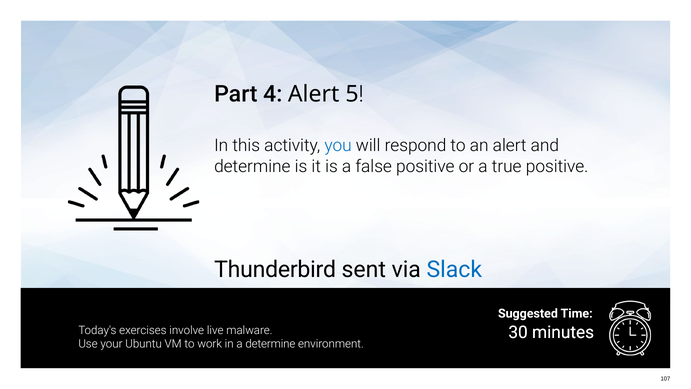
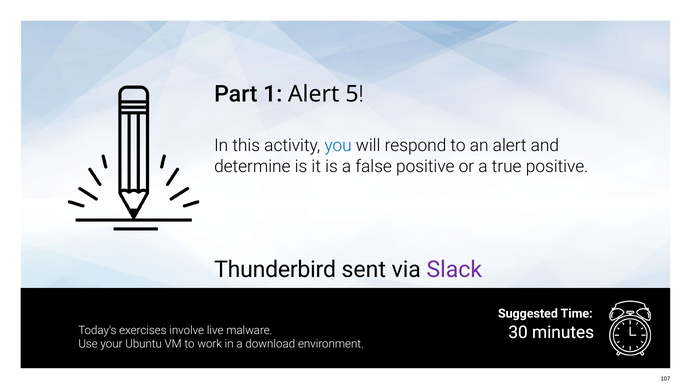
4: 4 -> 1
Slack colour: blue -> purple
a determine: determine -> download
